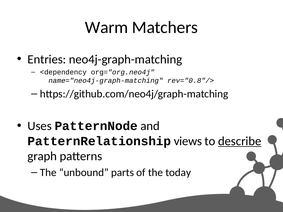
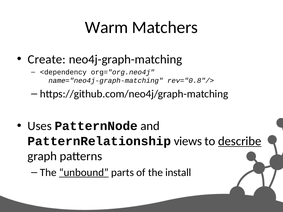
Entries: Entries -> Create
unbound underline: none -> present
today: today -> install
